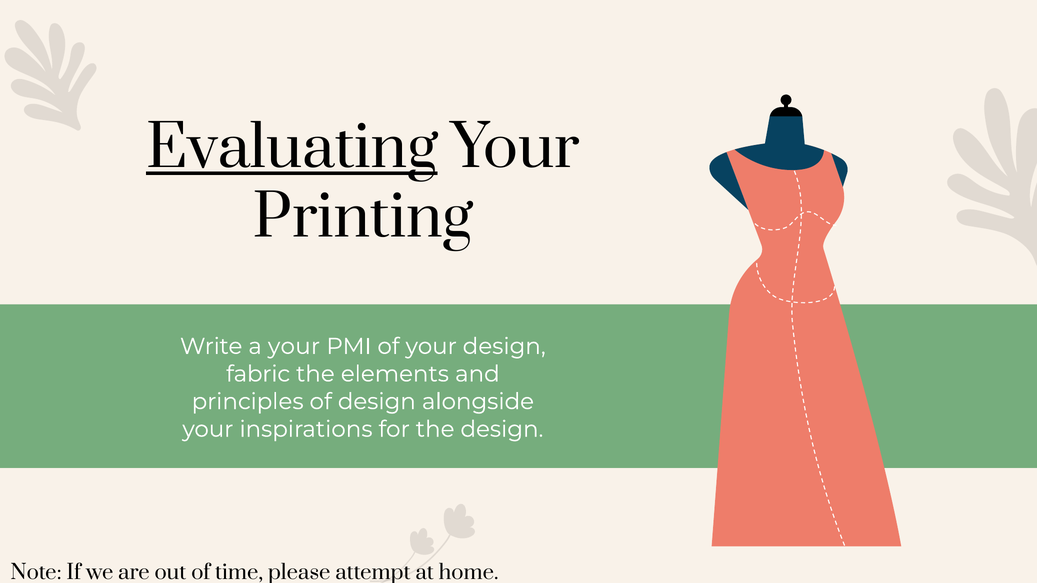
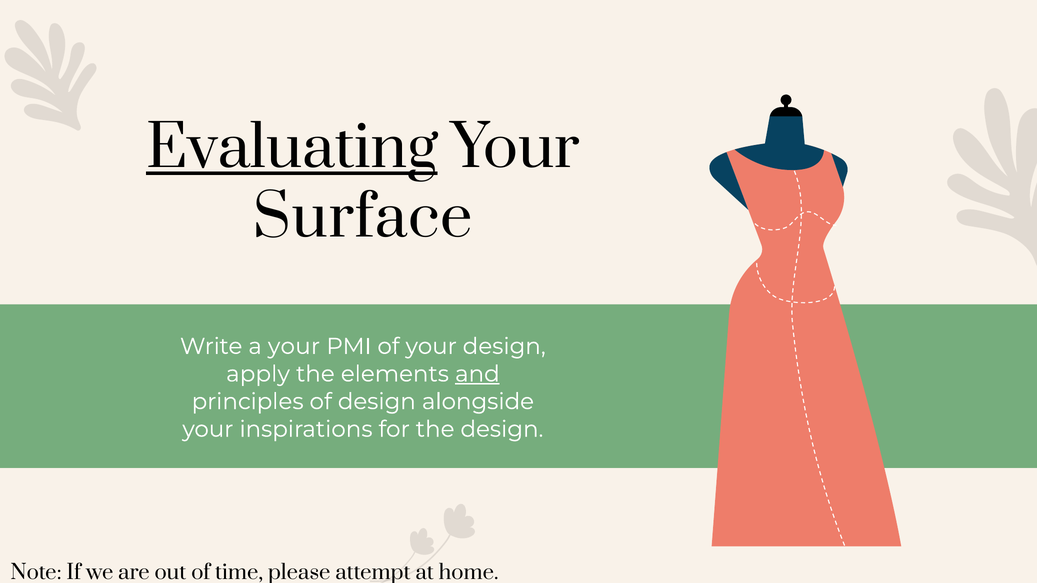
Printing: Printing -> Surface
fabric: fabric -> apply
and underline: none -> present
